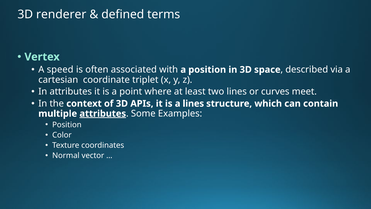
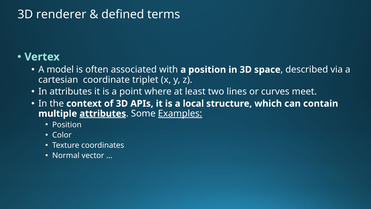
speed: speed -> model
a lines: lines -> local
Examples underline: none -> present
